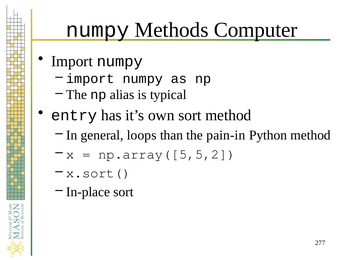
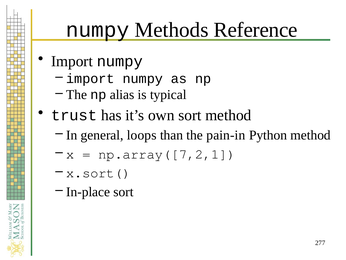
Computer: Computer -> Reference
entry: entry -> trust
np.array([5,5,2: np.array([5,5,2 -> np.array([7,2,1
